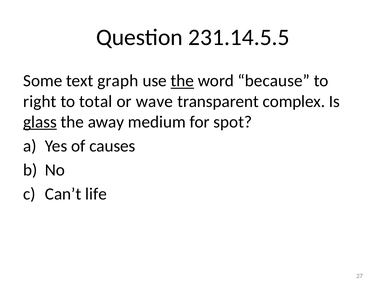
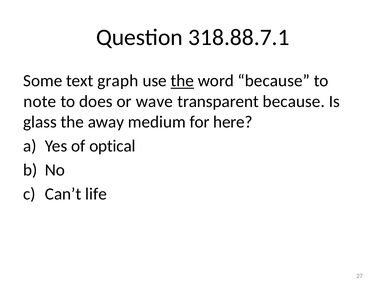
231.14.5.5: 231.14.5.5 -> 318.88.7.1
right: right -> note
total: total -> does
transparent complex: complex -> because
glass underline: present -> none
spot: spot -> here
causes: causes -> optical
